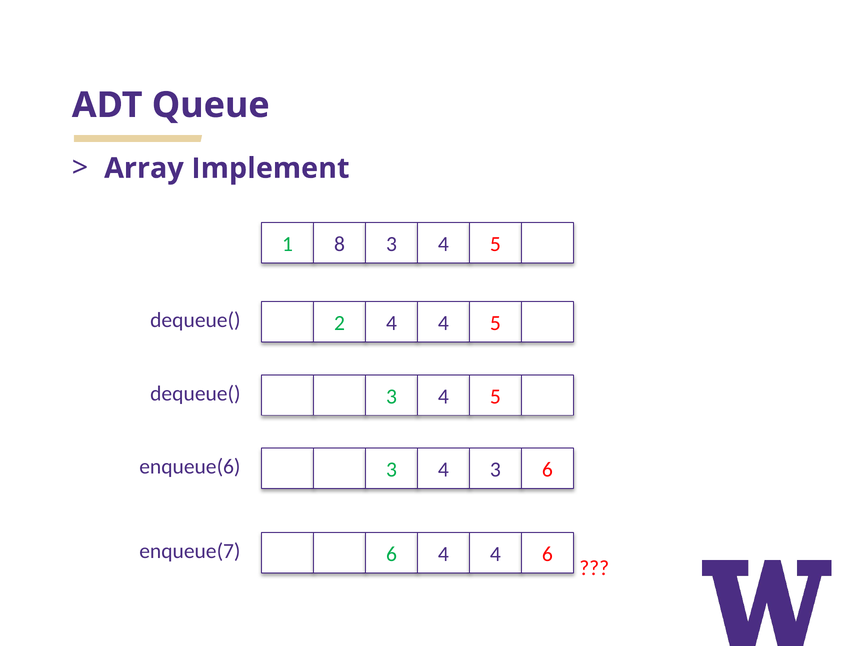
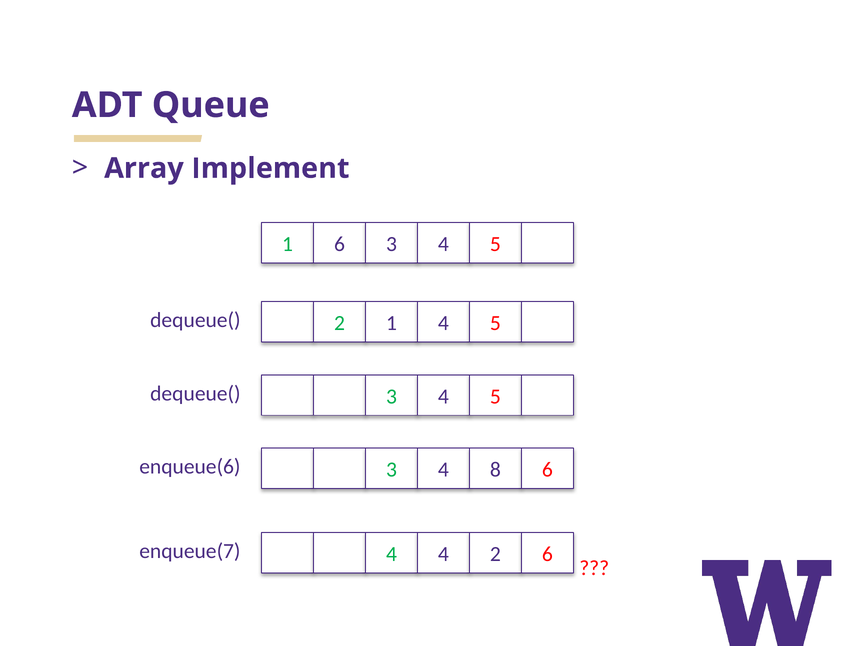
1 8: 8 -> 6
2 4: 4 -> 1
4 3: 3 -> 8
enqueue(7 6: 6 -> 4
4 at (495, 555): 4 -> 2
